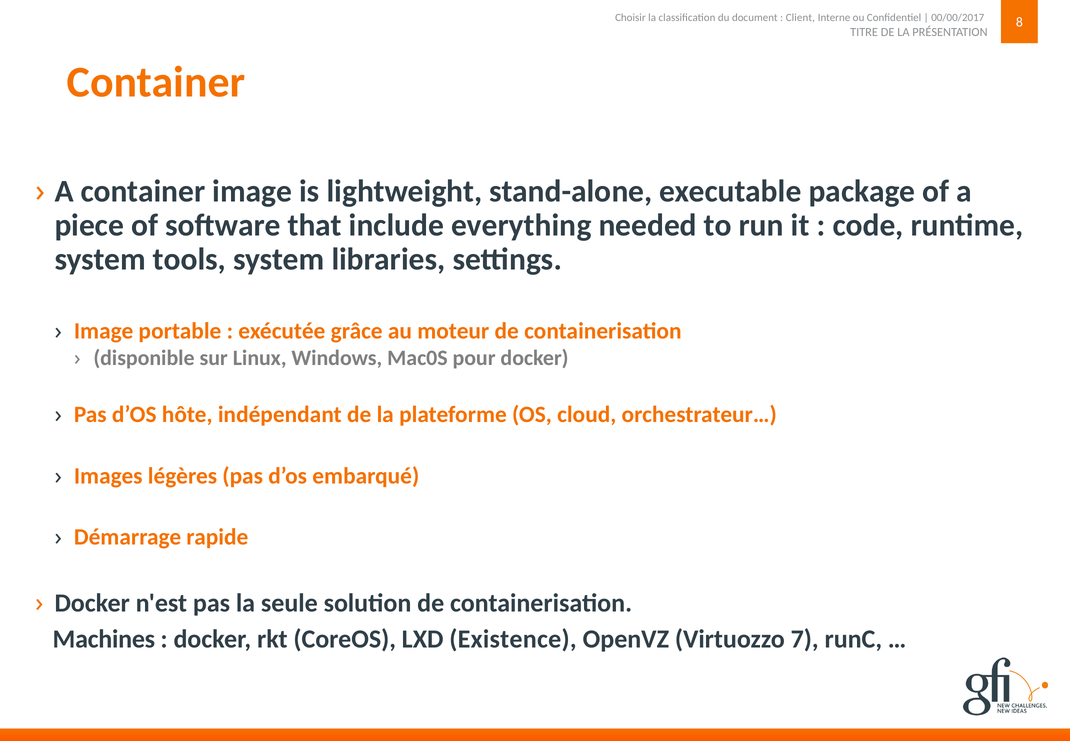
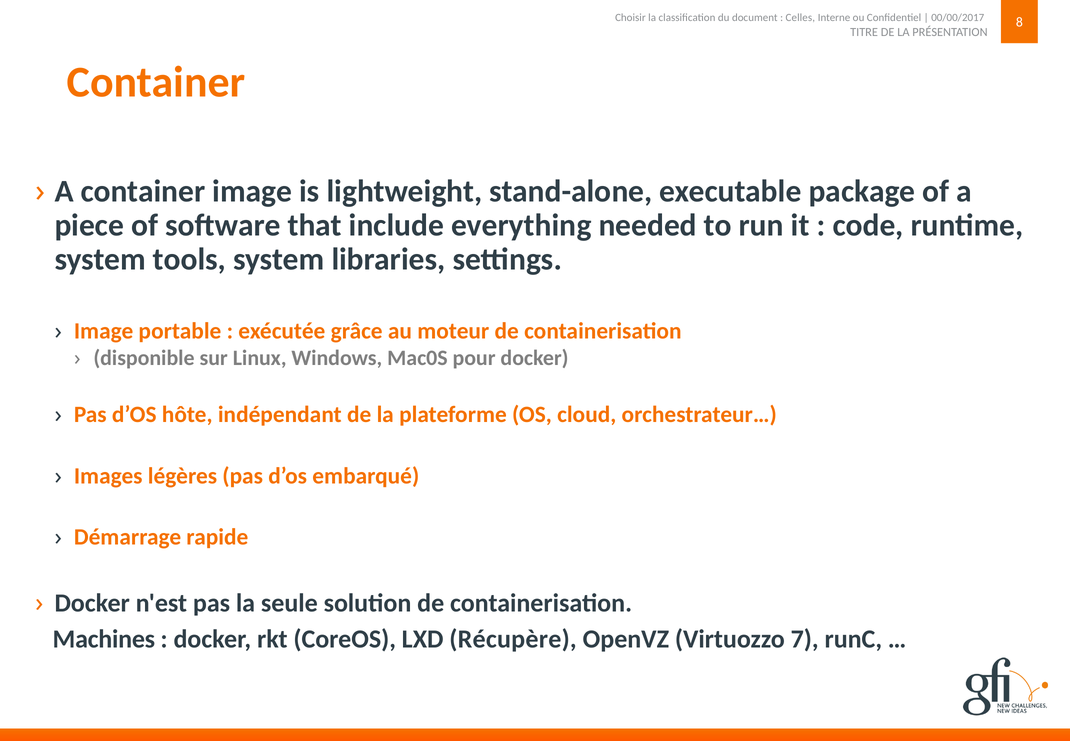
Client: Client -> Celles
Existence: Existence -> Récupère
